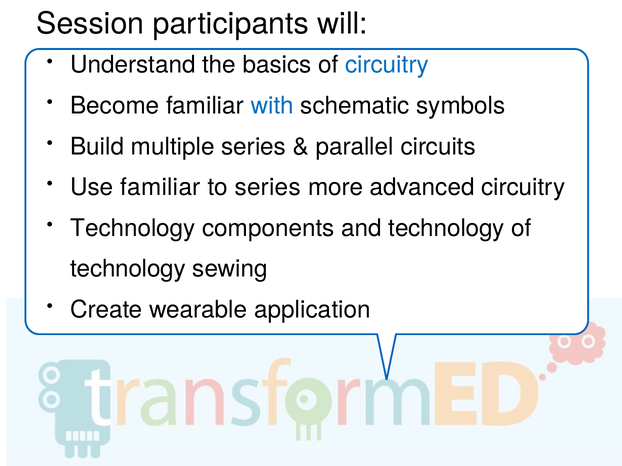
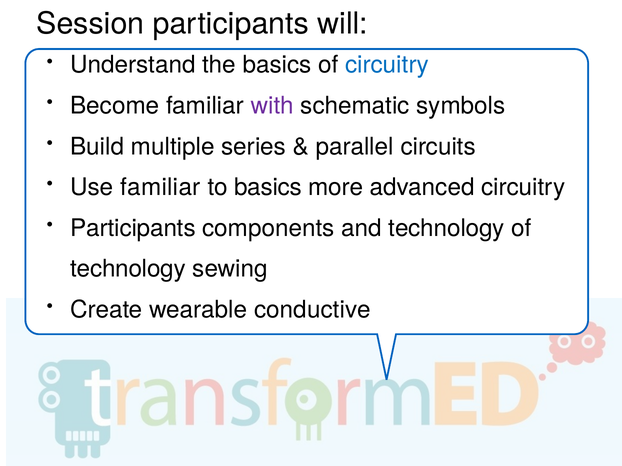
with colour: blue -> purple
to series: series -> basics
Technology at (133, 228): Technology -> Participants
application: application -> conductive
